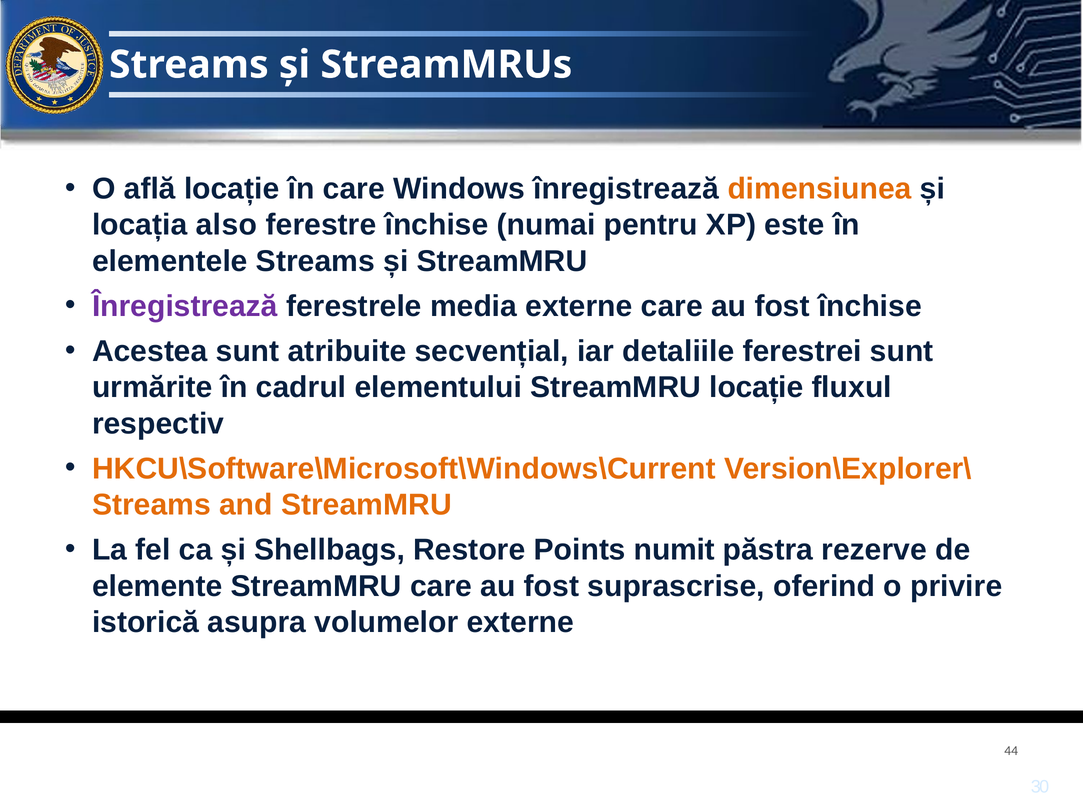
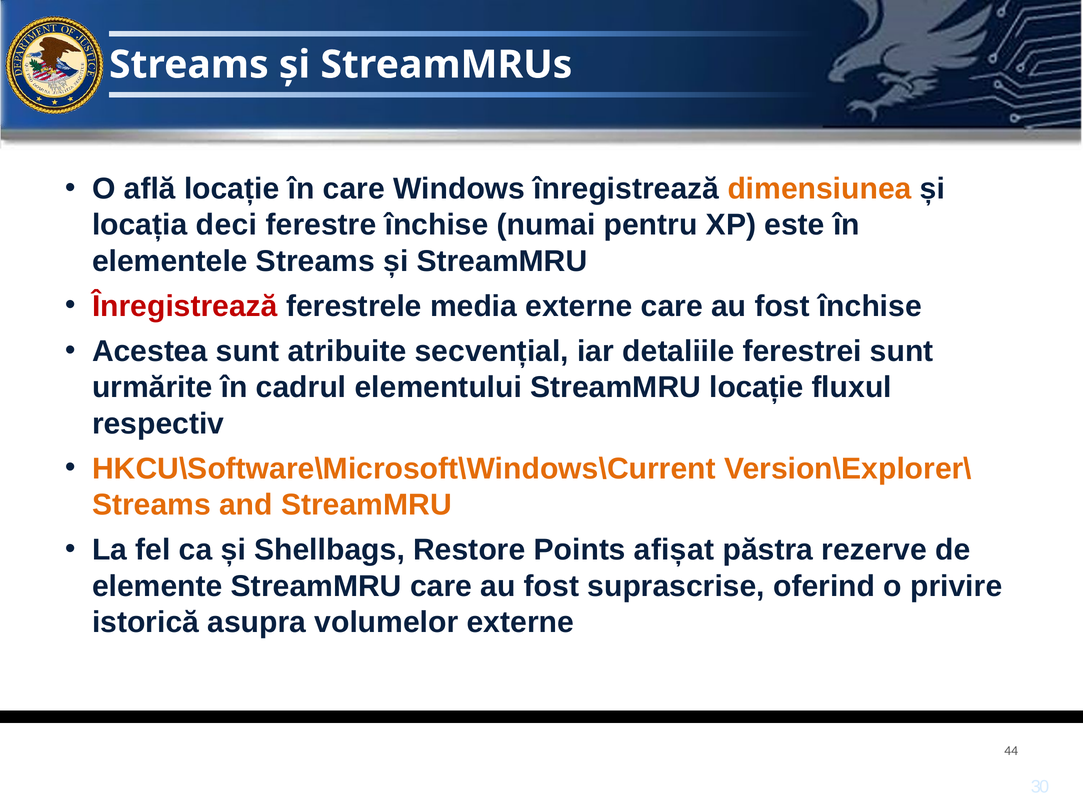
also: also -> deci
Înregistrează at (185, 306) colour: purple -> red
numit: numit -> afișat
